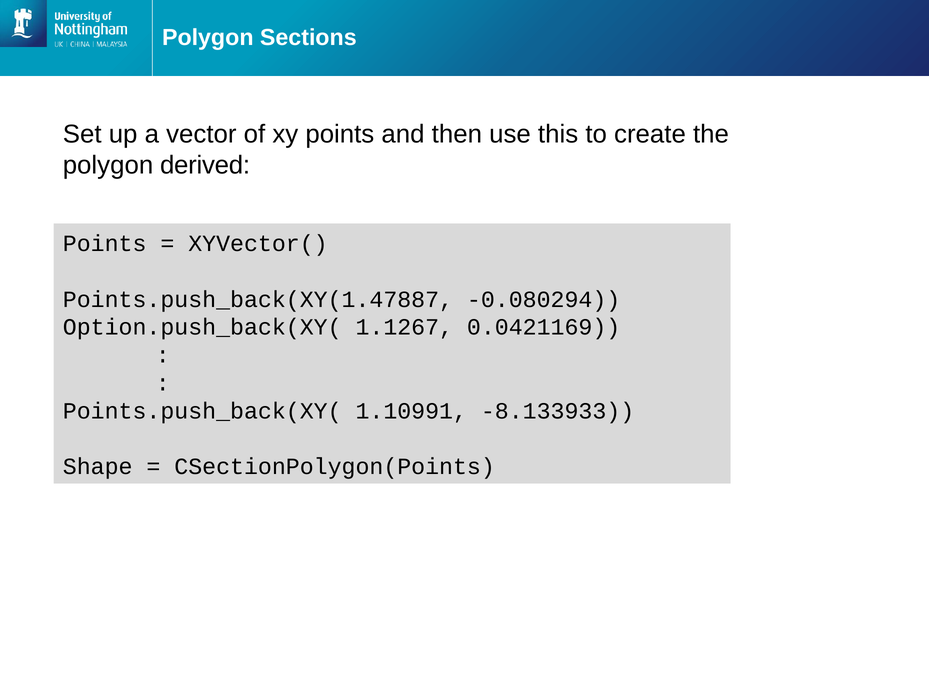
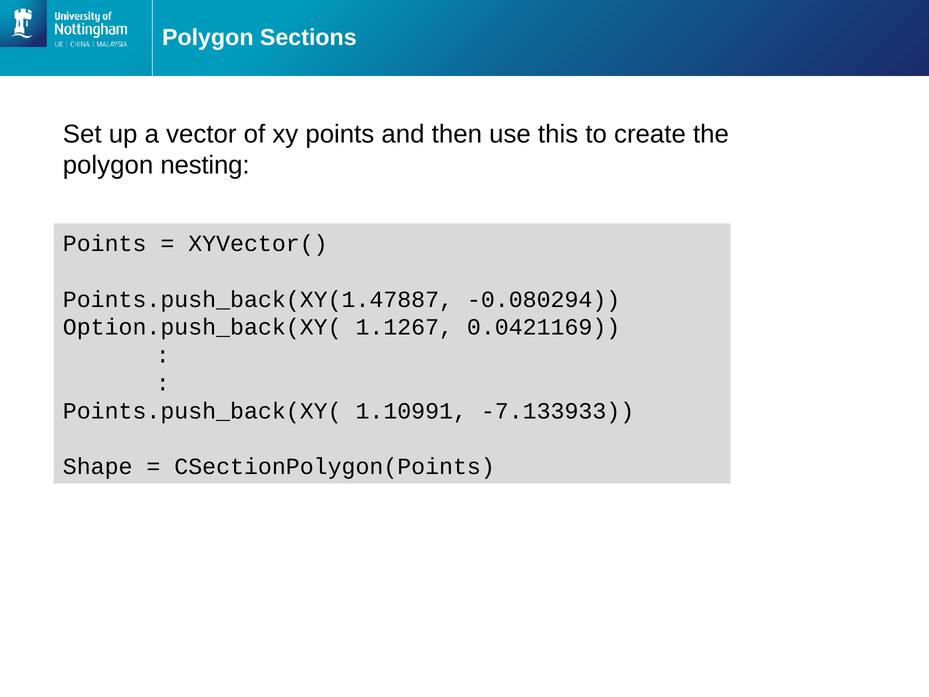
derived: derived -> nesting
-8.133933: -8.133933 -> -7.133933
